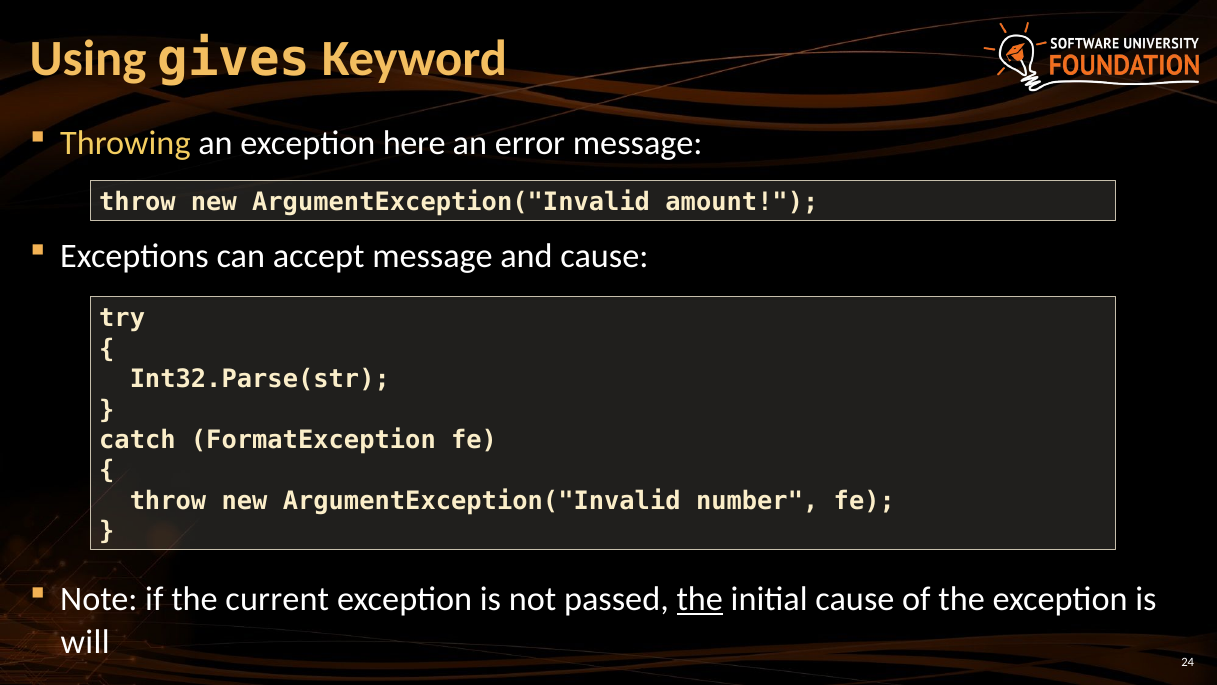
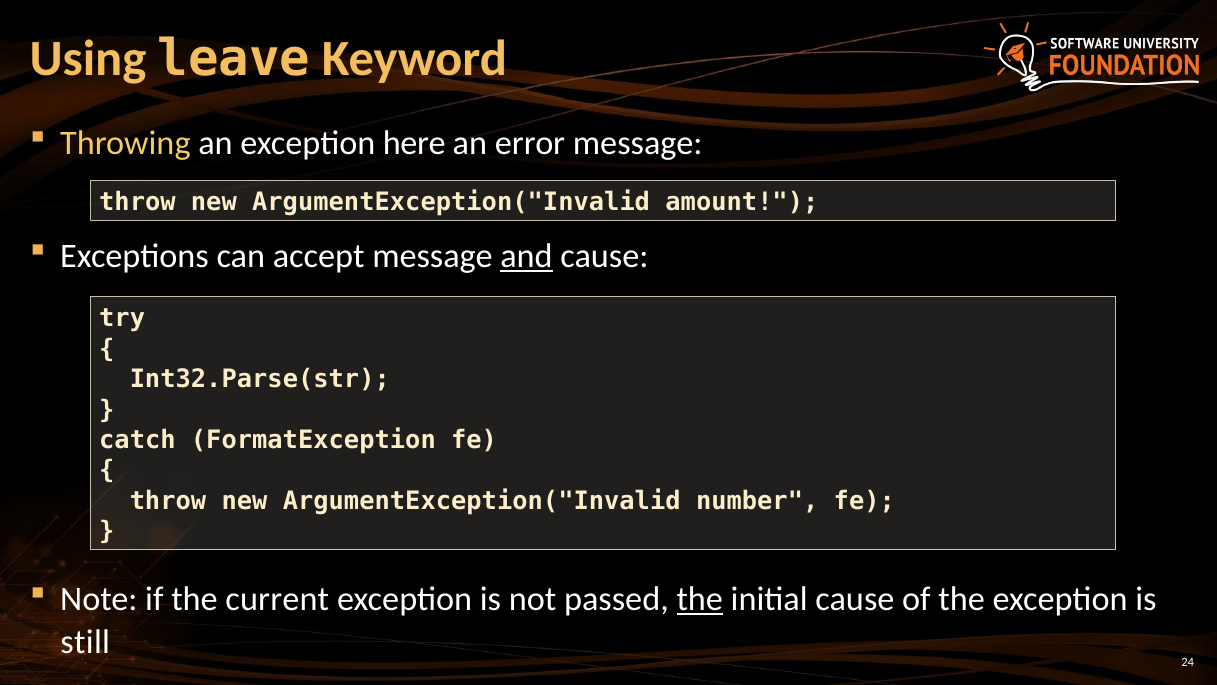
gives: gives -> leave
and underline: none -> present
will: will -> still
